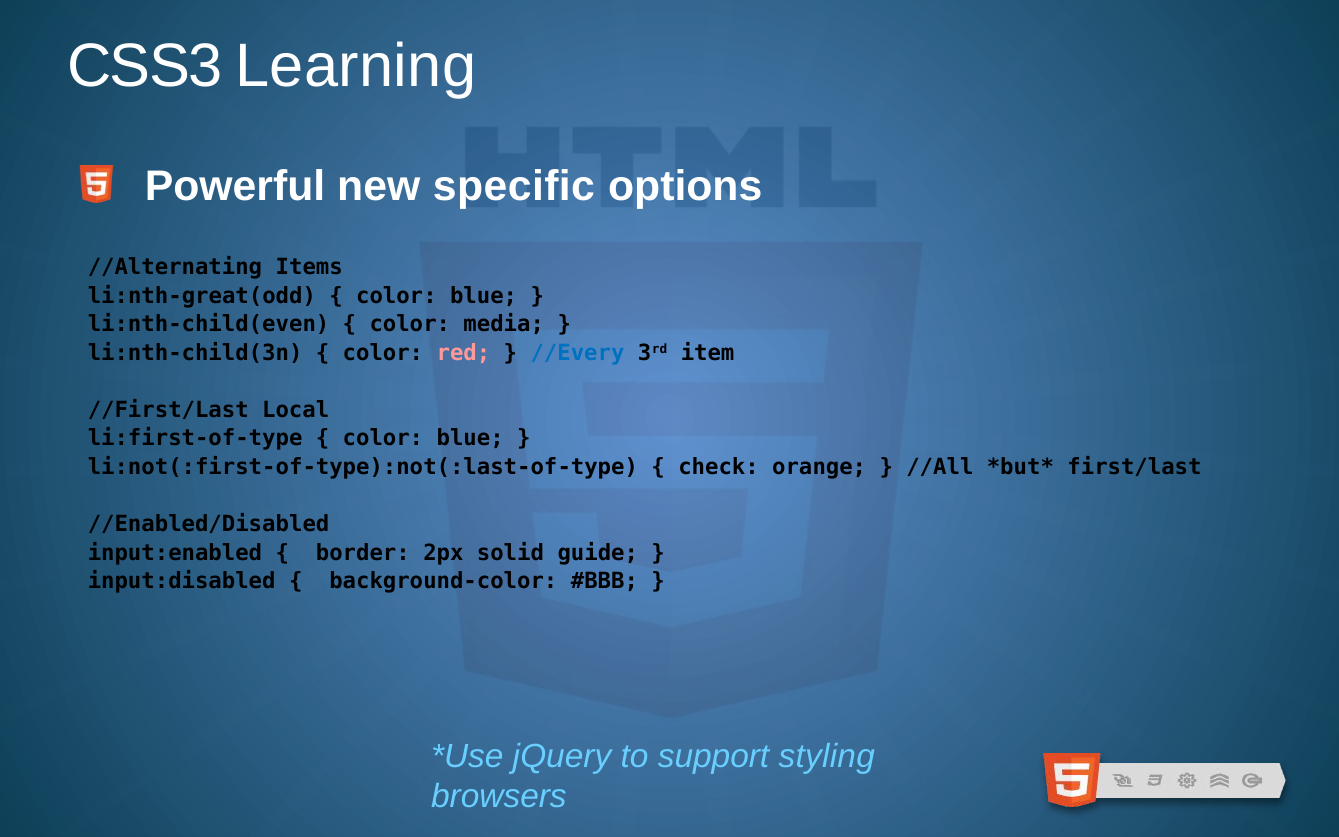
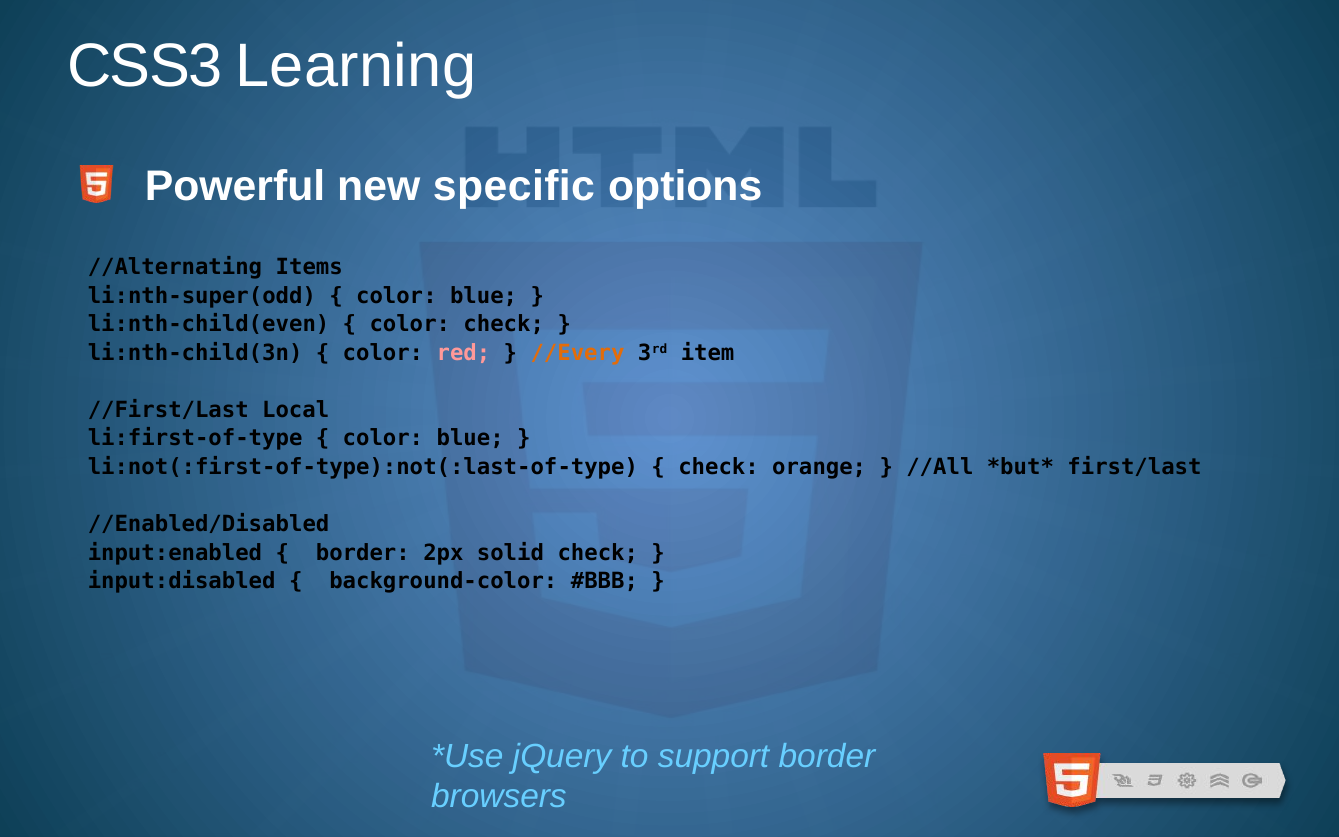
li:nth-great(odd: li:nth-great(odd -> li:nth-super(odd
color media: media -> check
//Every colour: blue -> orange
solid guide: guide -> check
support styling: styling -> border
